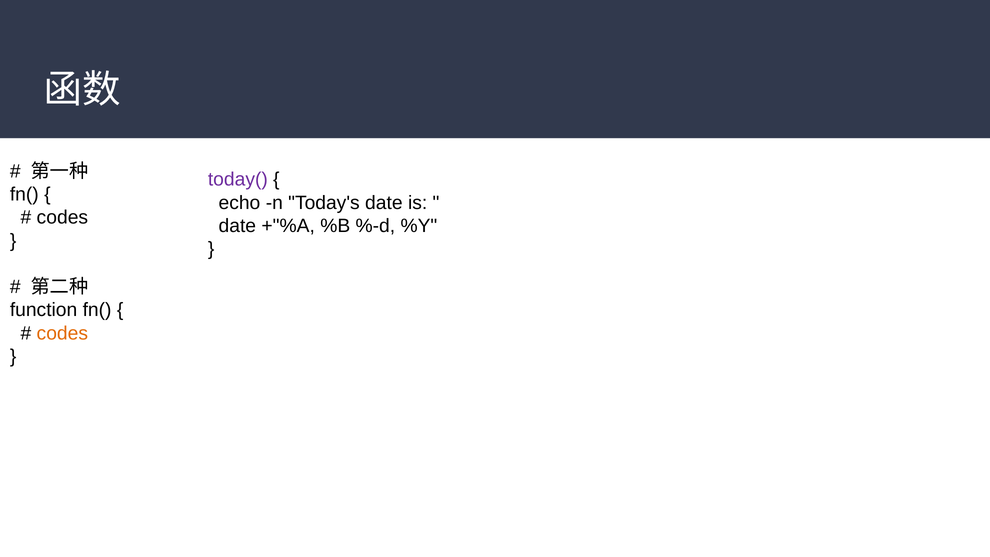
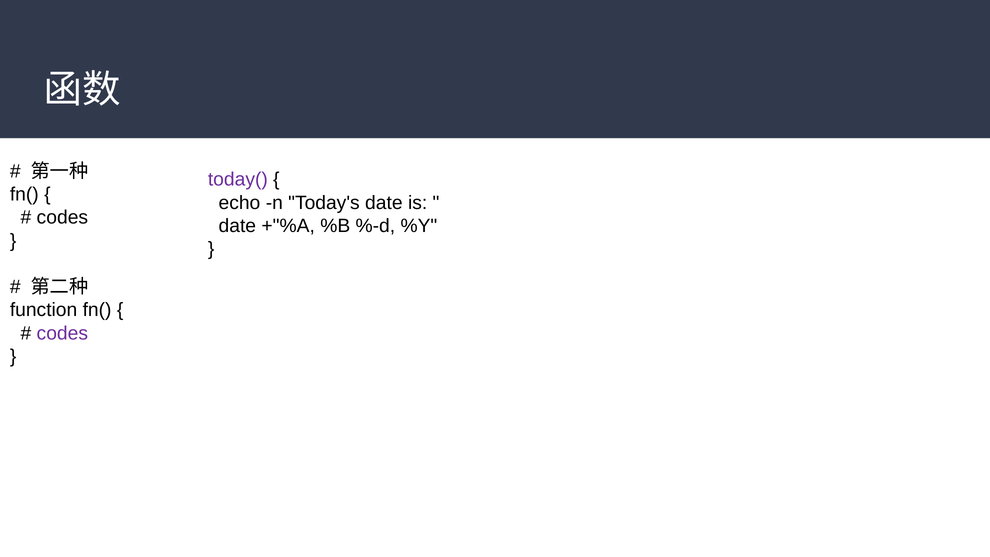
codes at (62, 333) colour: orange -> purple
